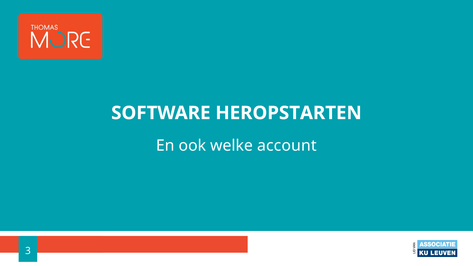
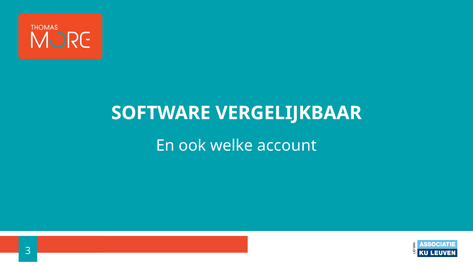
HEROPSTARTEN: HEROPSTARTEN -> VERGELIJKBAAR
